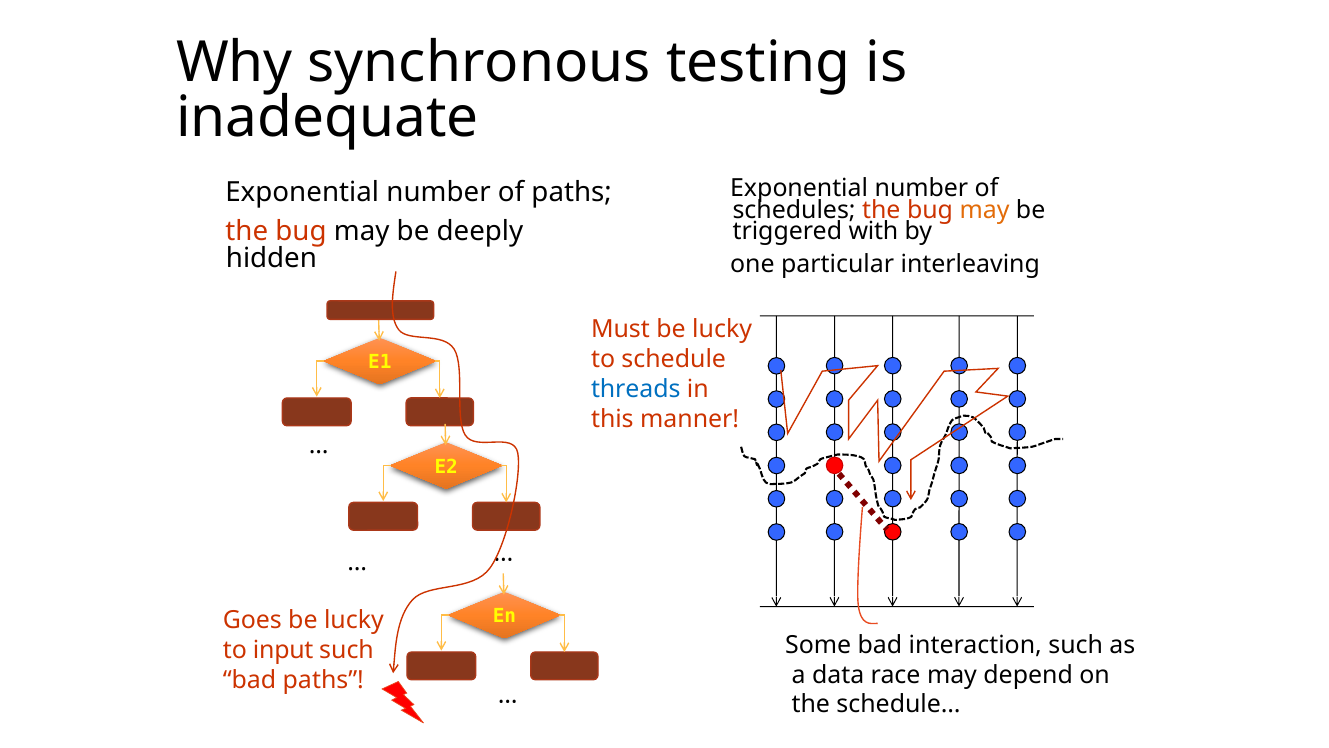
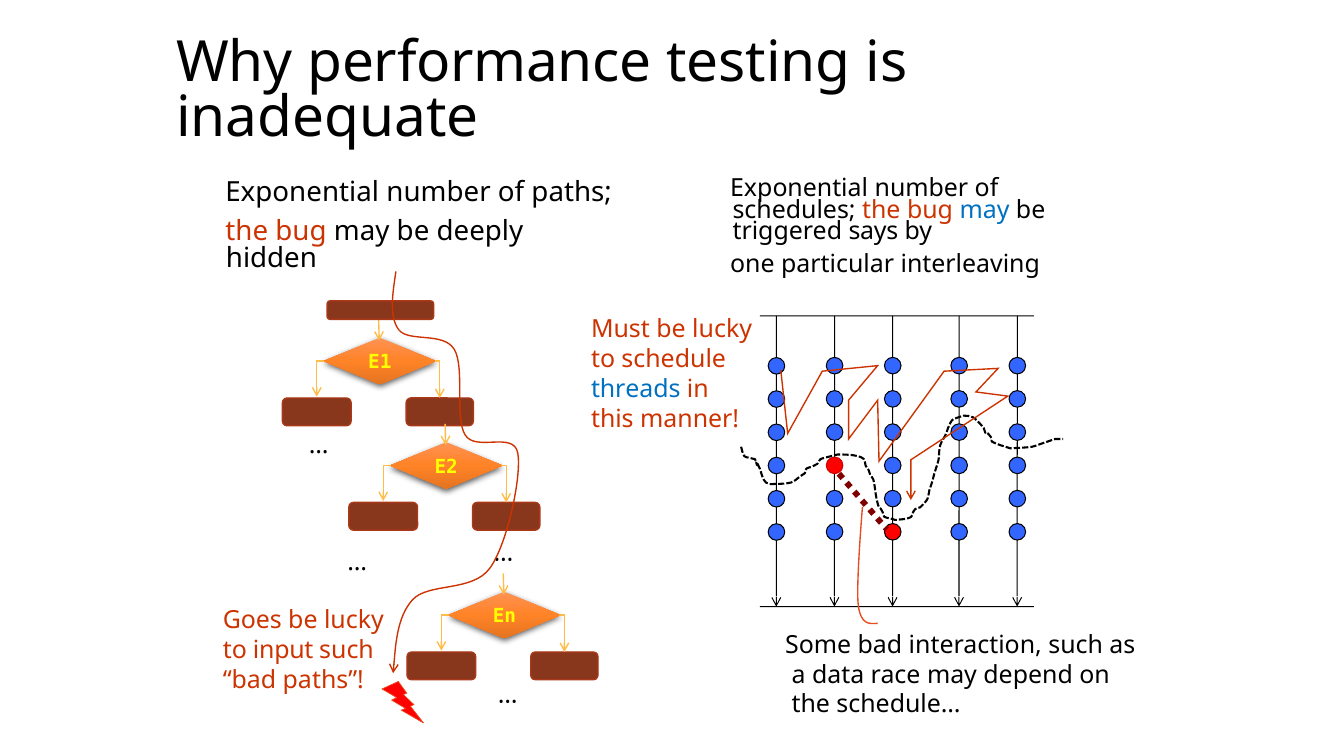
synchronous: synchronous -> performance
may at (985, 210) colour: orange -> blue
with: with -> says
